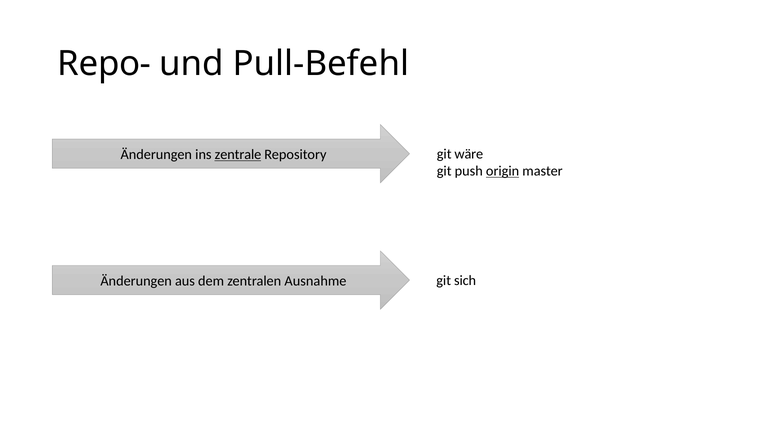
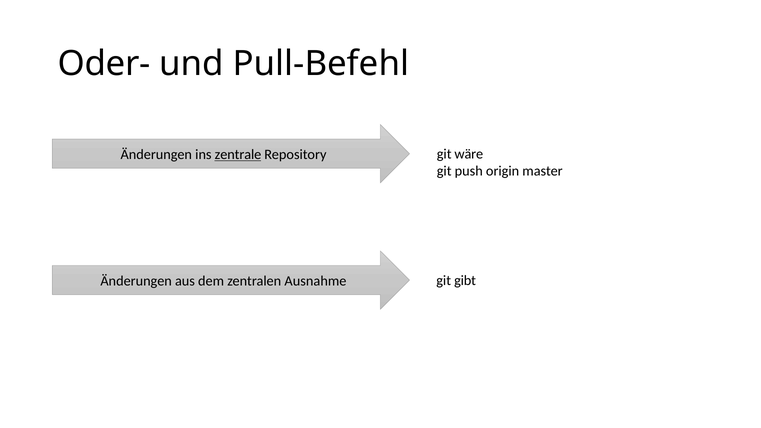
Repo-: Repo- -> Oder-
origin underline: present -> none
sich: sich -> gibt
